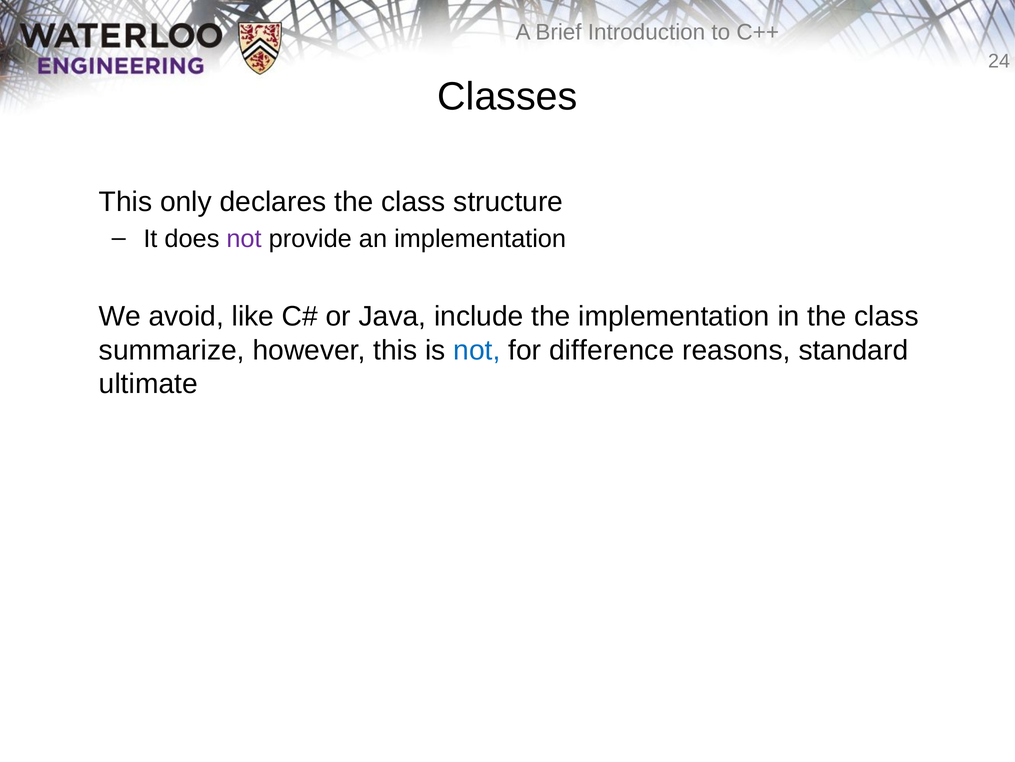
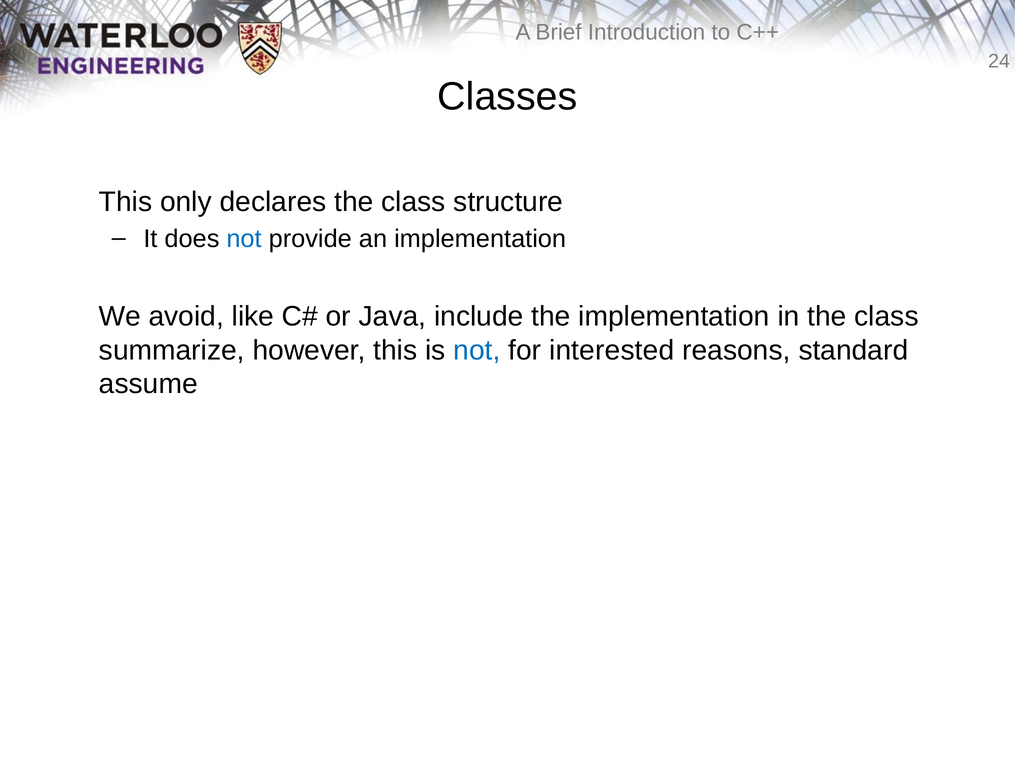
not at (244, 239) colour: purple -> blue
difference: difference -> interested
ultimate: ultimate -> assume
